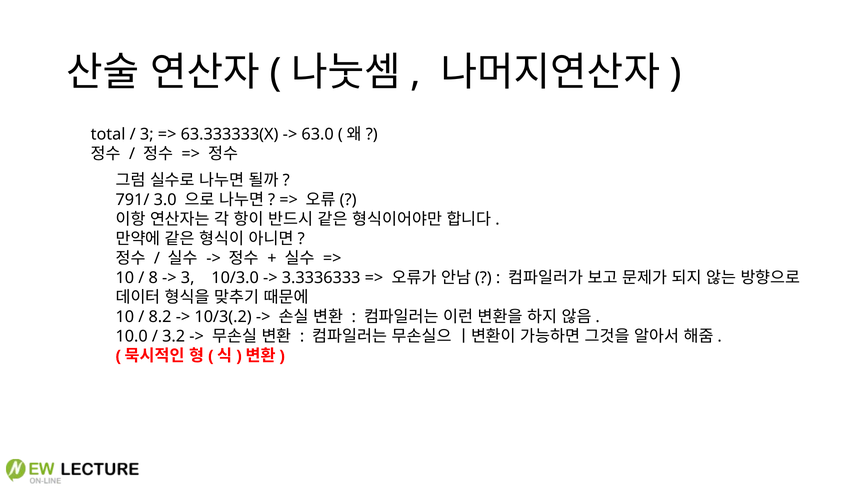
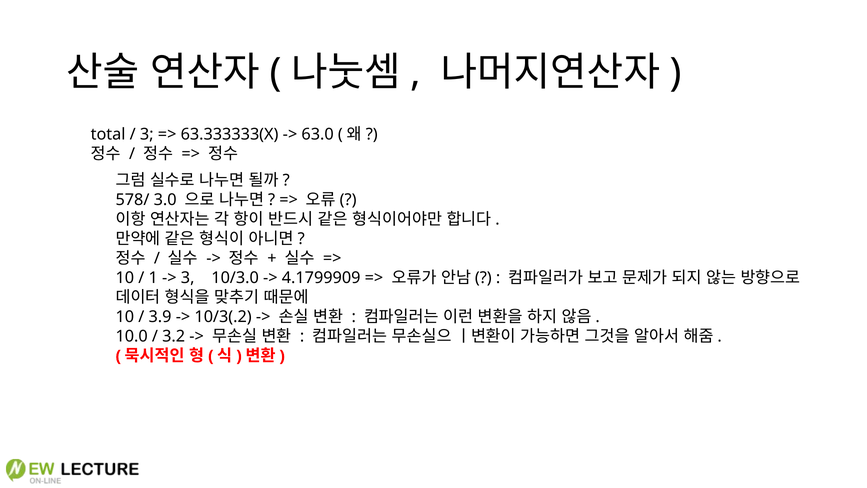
791/: 791/ -> 578/
8: 8 -> 1
3.3336333: 3.3336333 -> 4.1799909
8.2: 8.2 -> 3.9
